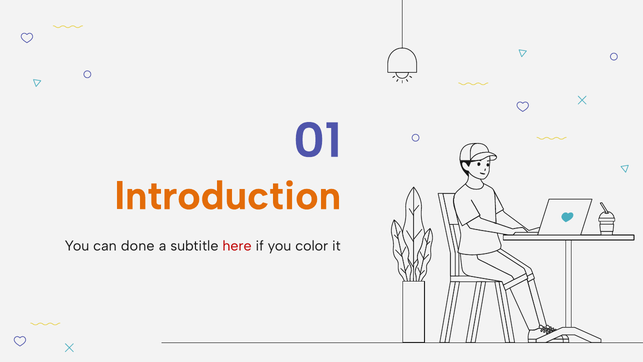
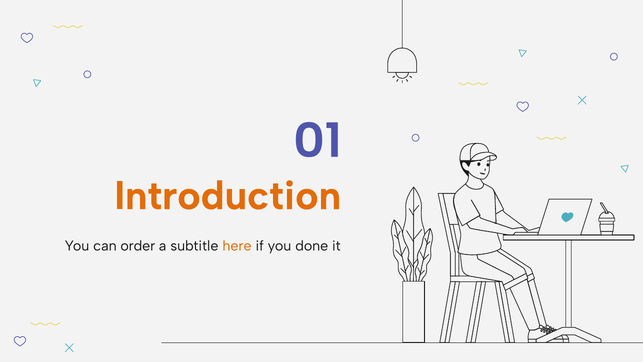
done: done -> order
here colour: red -> orange
color: color -> done
